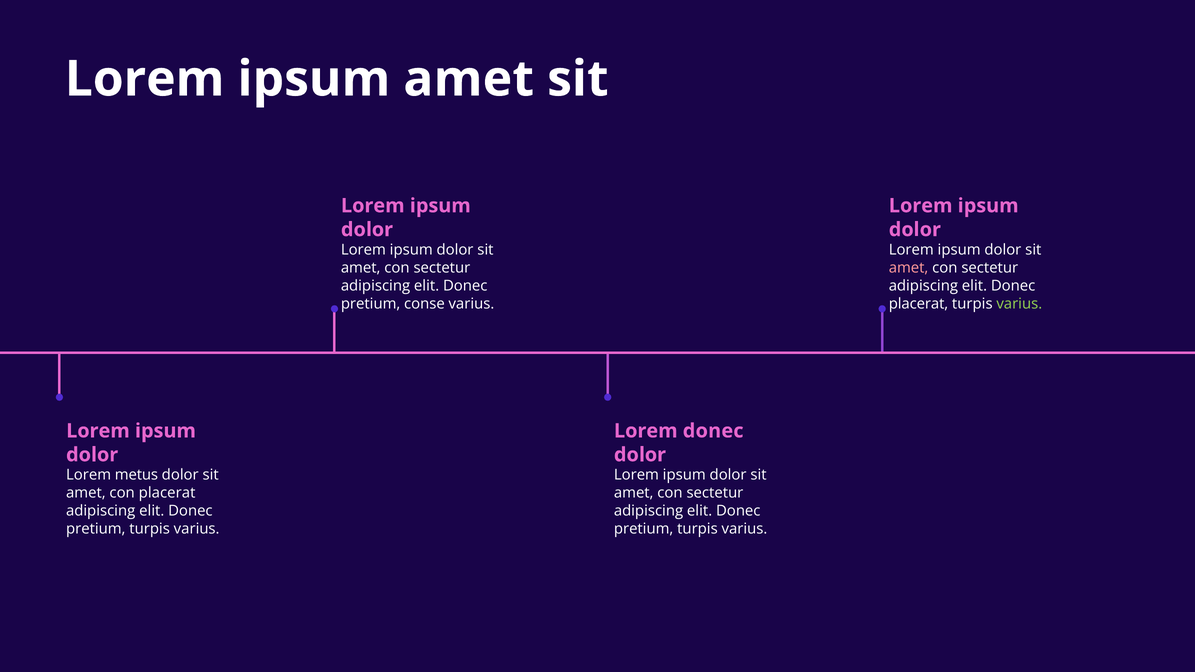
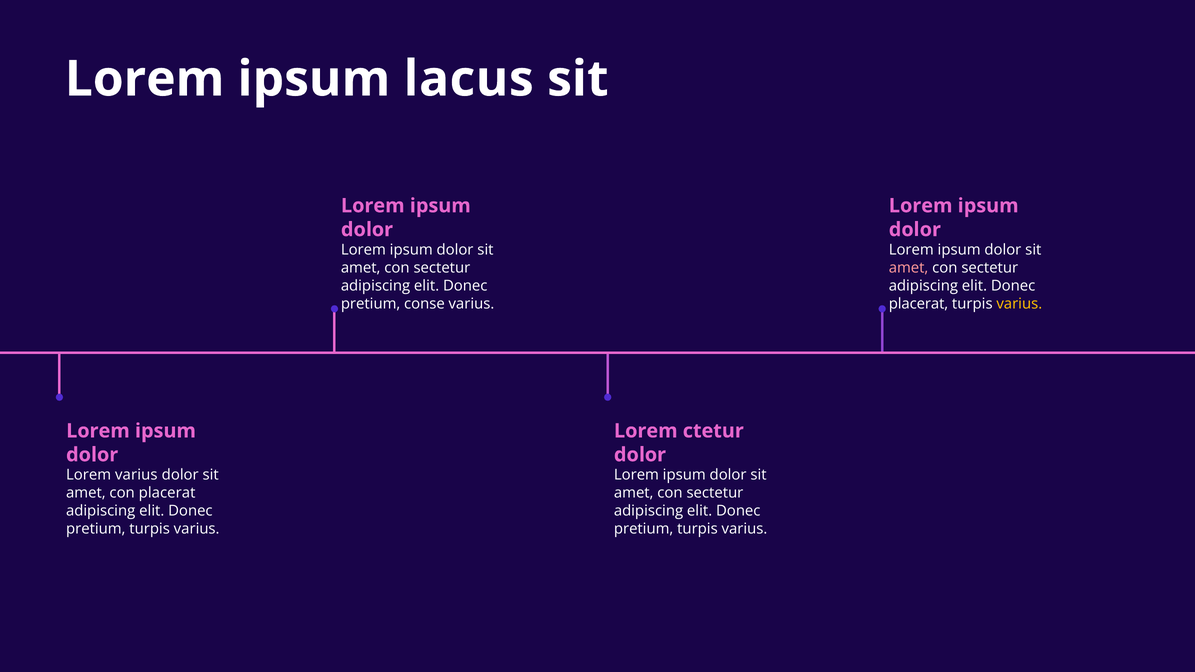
ipsum amet: amet -> lacus
varius at (1019, 304) colour: light green -> yellow
Lorem donec: donec -> ctetur
Lorem metus: metus -> varius
